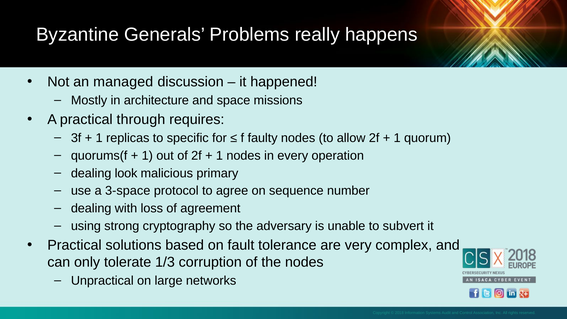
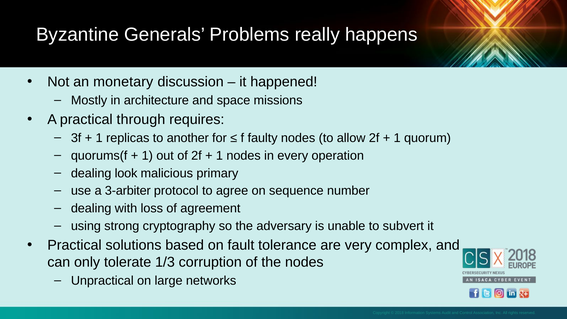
managed: managed -> monetary
specific: specific -> another
3-space: 3-space -> 3-arbiter
